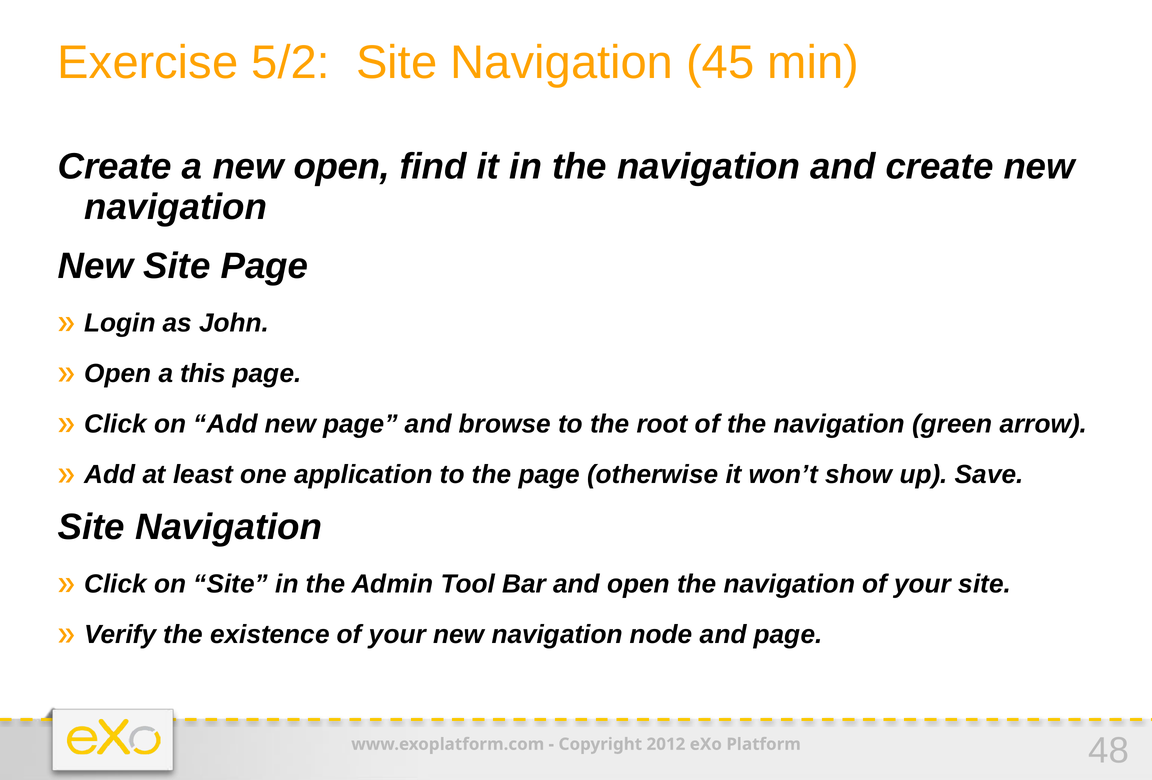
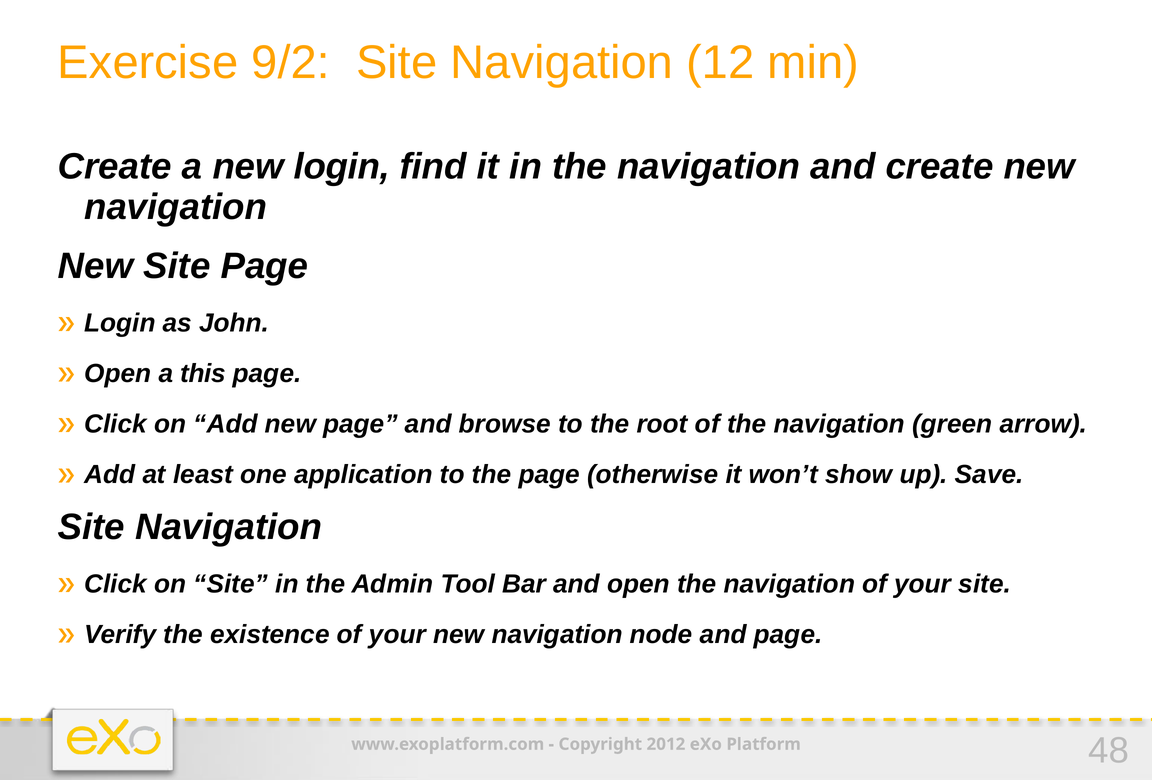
5/2: 5/2 -> 9/2
45: 45 -> 12
new open: open -> login
